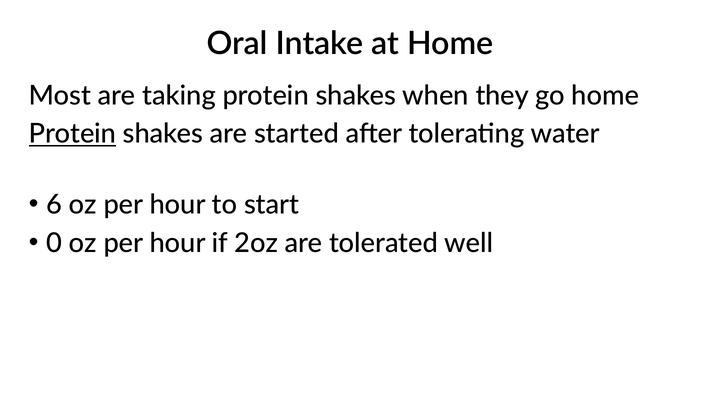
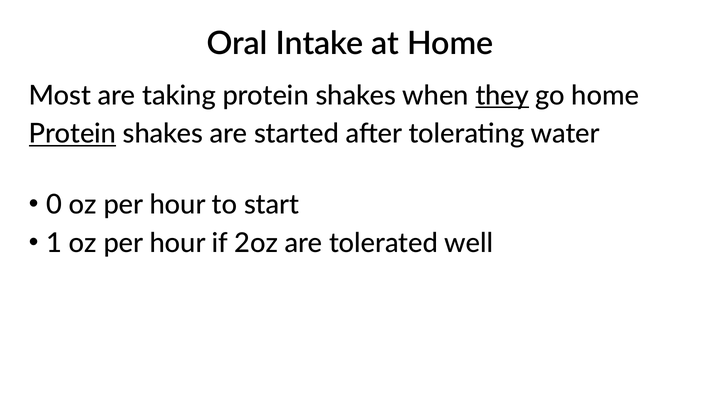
they underline: none -> present
6: 6 -> 0
0: 0 -> 1
